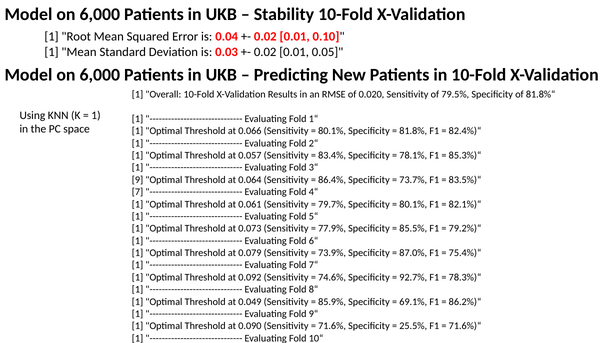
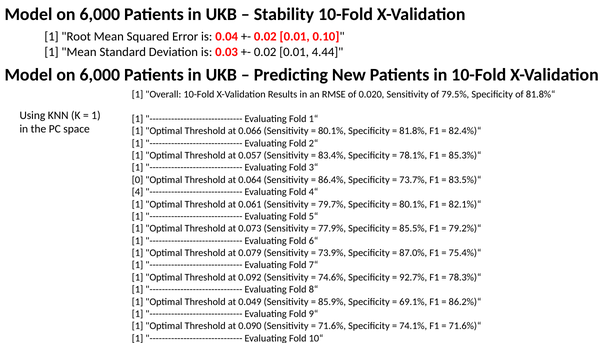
0.05: 0.05 -> 4.44
9 at (138, 180): 9 -> 0
7: 7 -> 4
25.5%: 25.5% -> 74.1%
